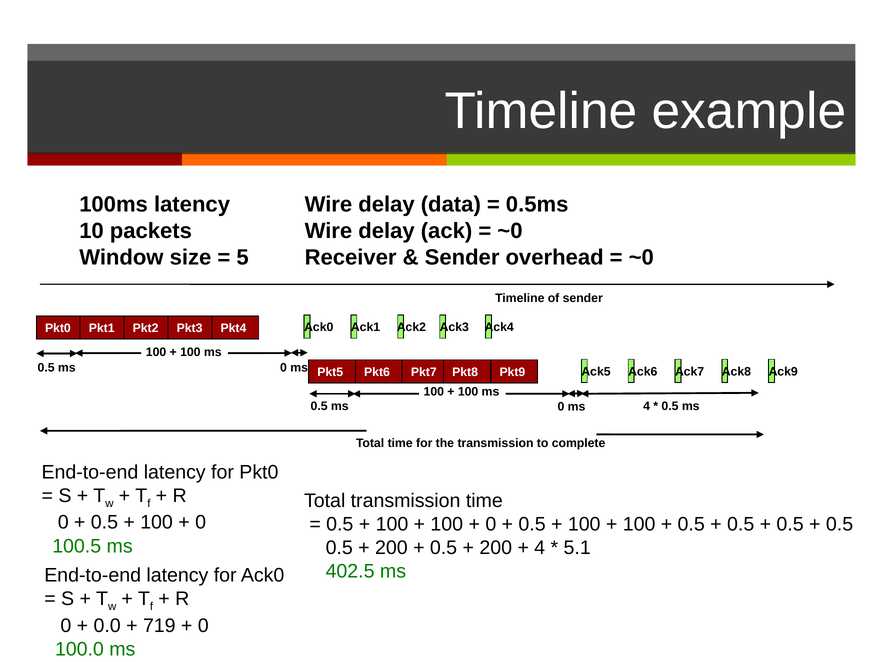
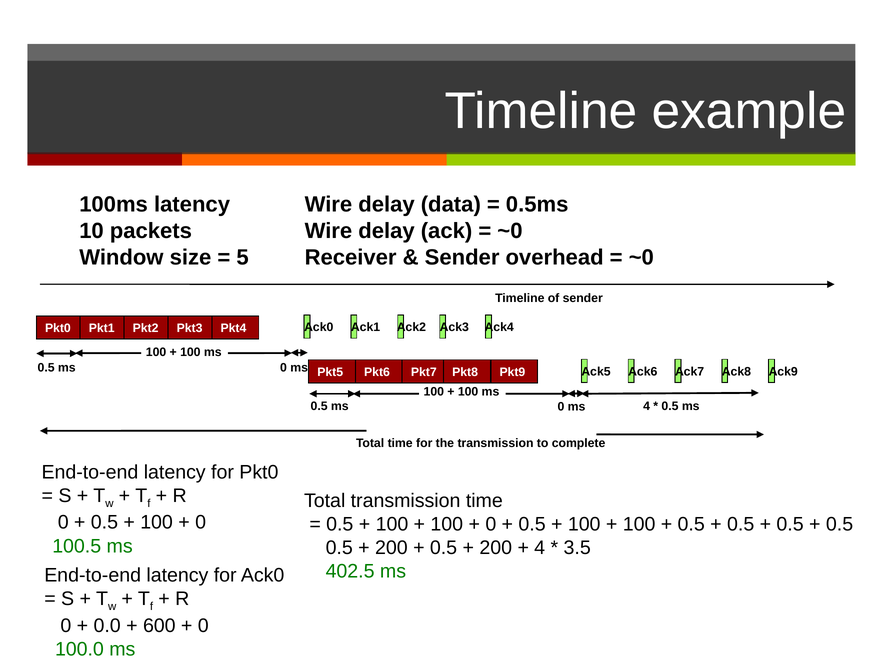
5.1: 5.1 -> 3.5
719: 719 -> 600
